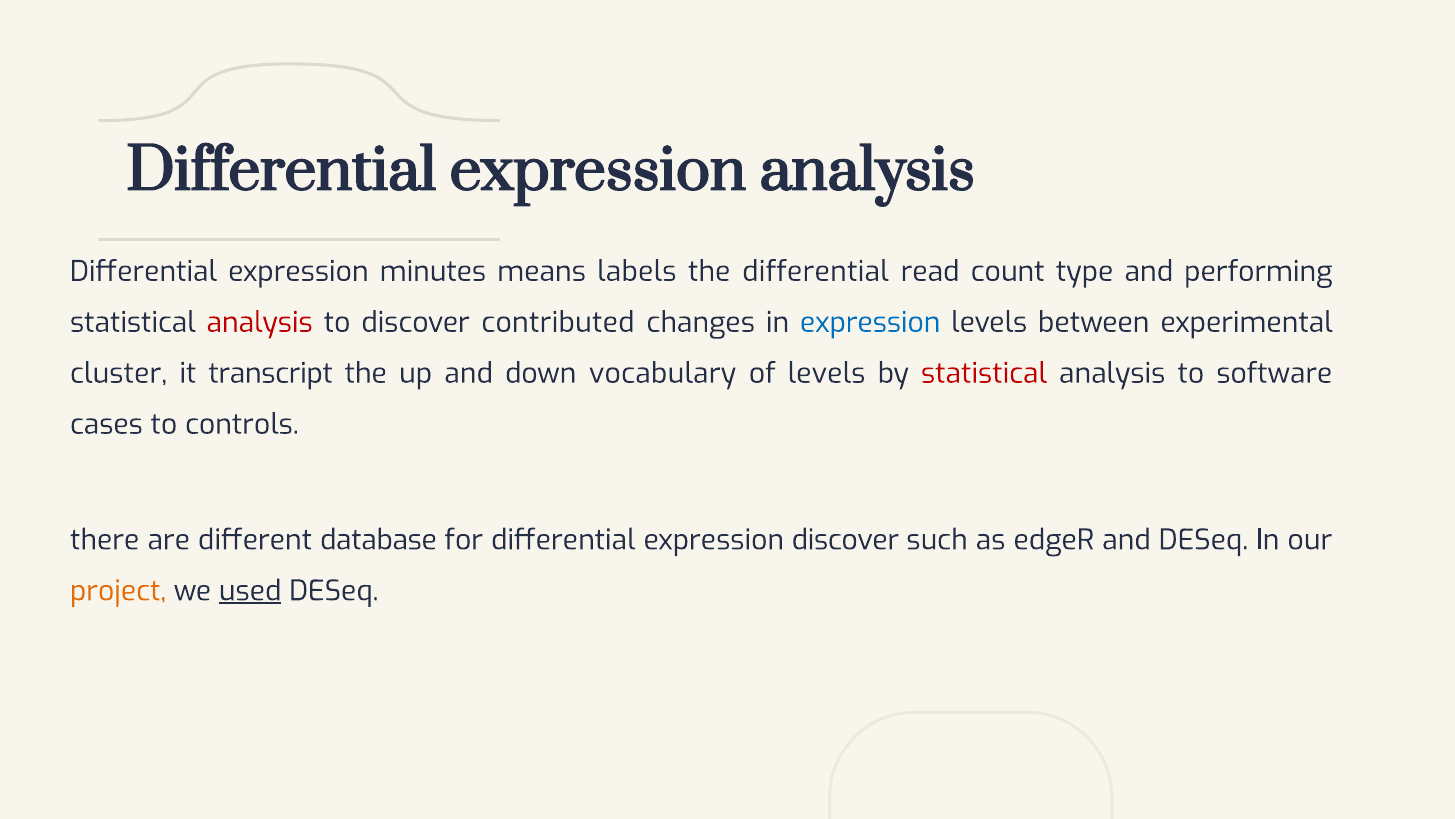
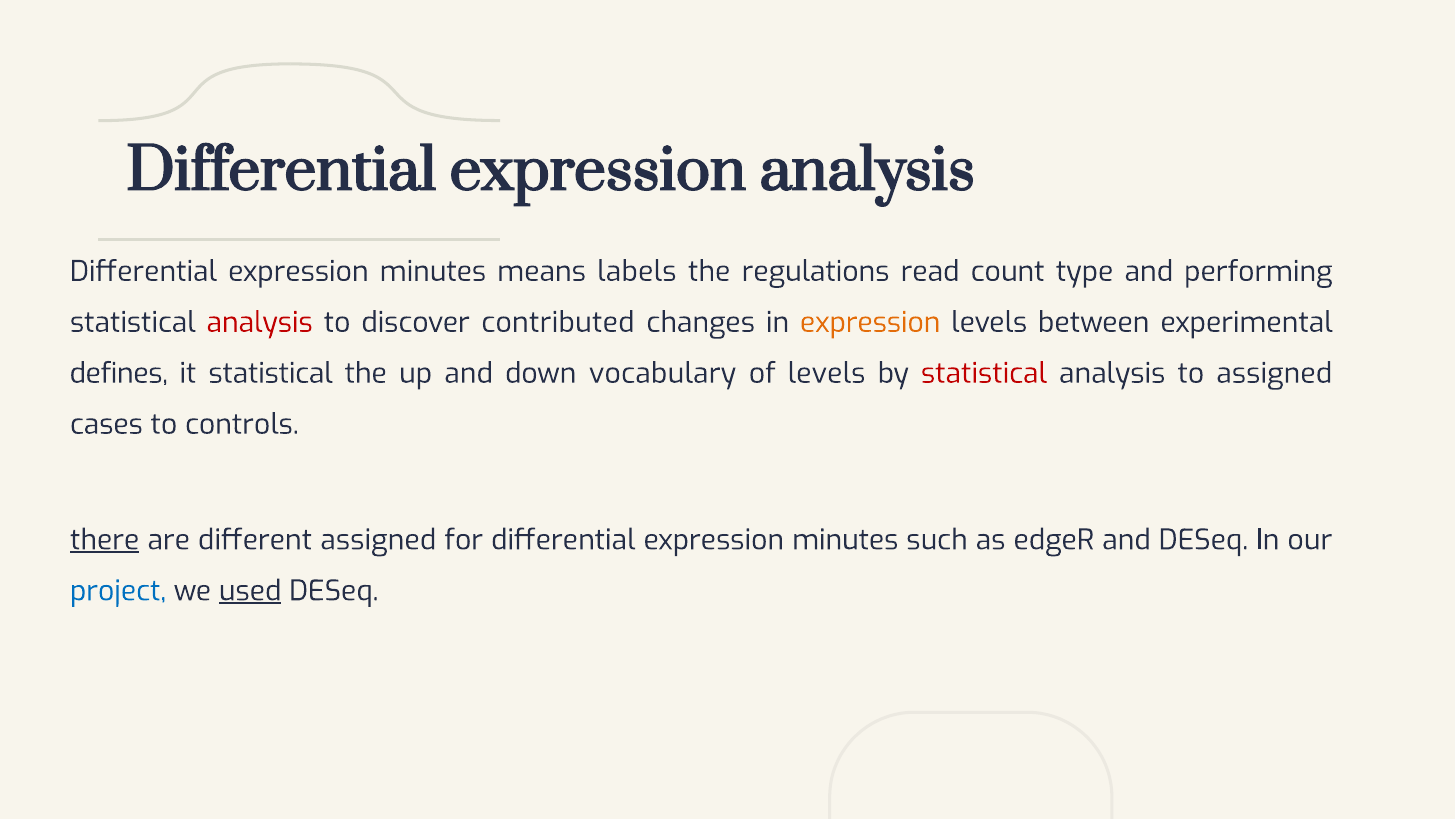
the differential: differential -> regulations
expression at (870, 322) colour: blue -> orange
cluster: cluster -> defines
it transcript: transcript -> statistical
to software: software -> assigned
there underline: none -> present
different database: database -> assigned
for differential expression discover: discover -> minutes
project colour: orange -> blue
